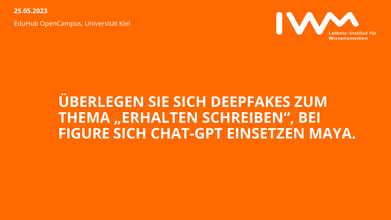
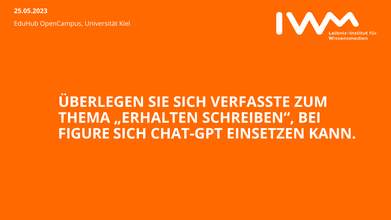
DEEPFAKES: DEEPFAKES -> VERFASSTE
MAYA: MAYA -> KANN
